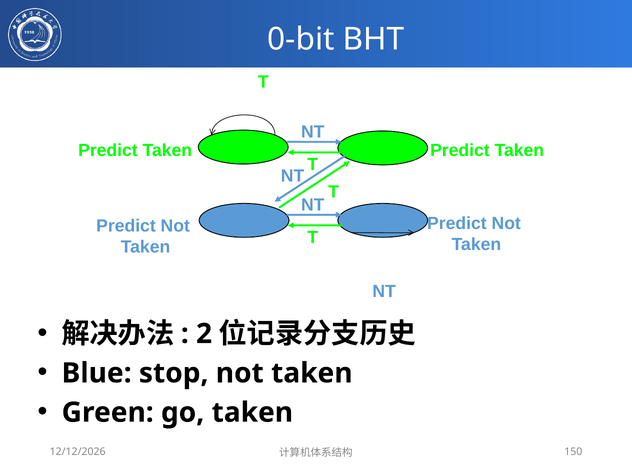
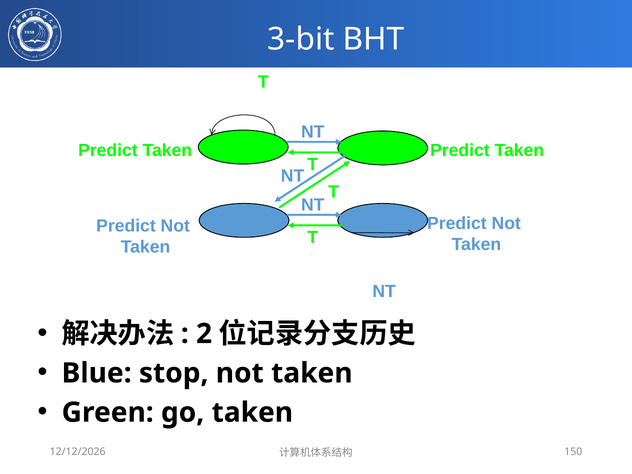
0-bit: 0-bit -> 3-bit
